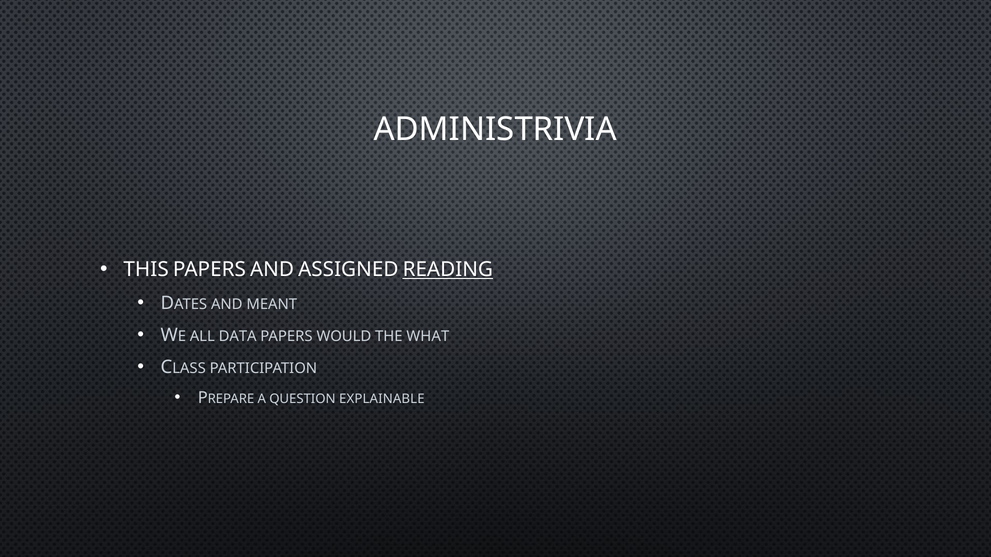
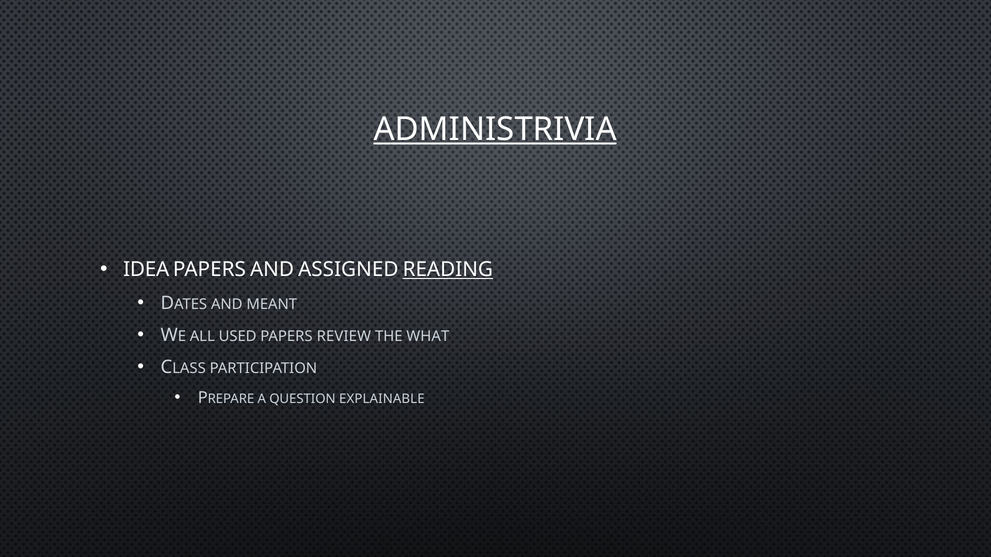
ADMINISTRIVIA underline: none -> present
THIS: THIS -> IDEA
DATA: DATA -> USED
WOULD: WOULD -> REVIEW
